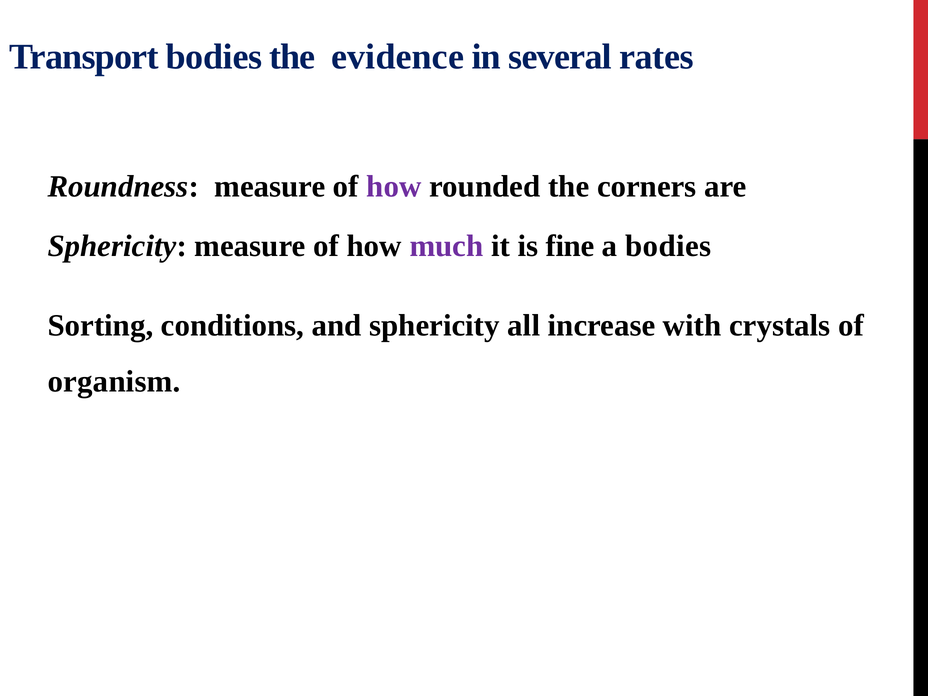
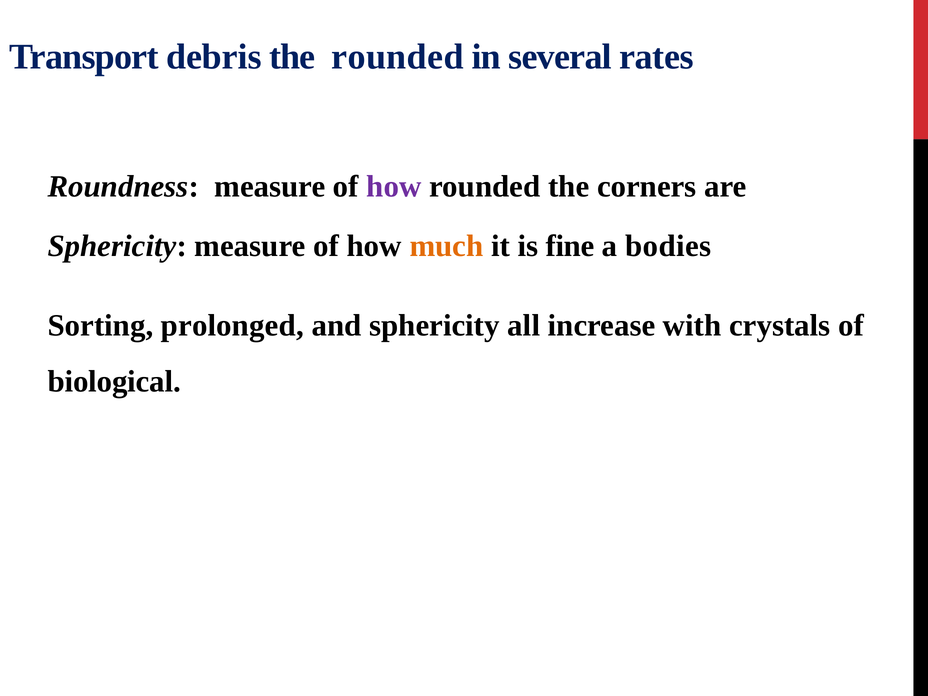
Transport bodies: bodies -> debris
the evidence: evidence -> rounded
much colour: purple -> orange
conditions: conditions -> prolonged
organism: organism -> biological
